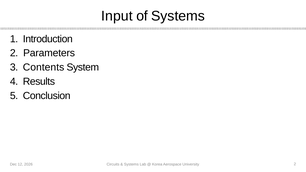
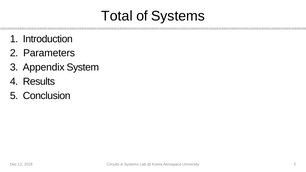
Input: Input -> Total
Contents: Contents -> Appendix
